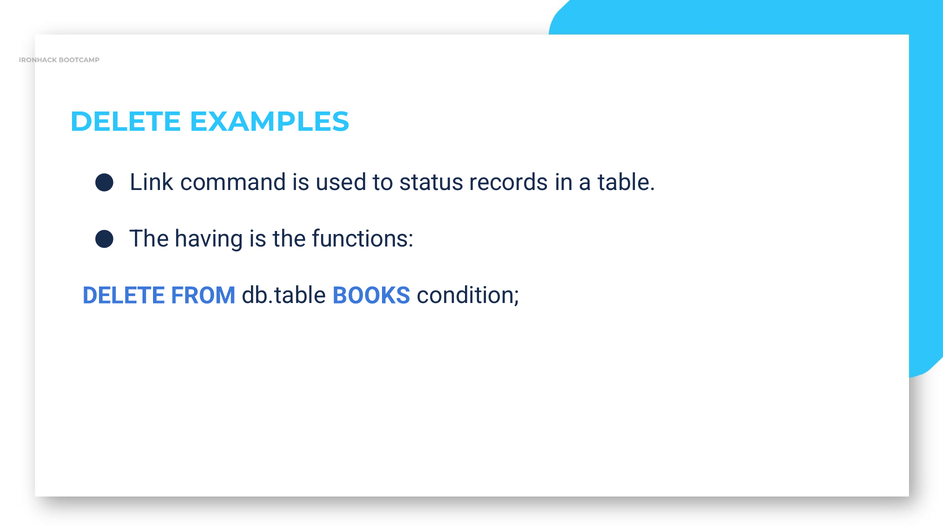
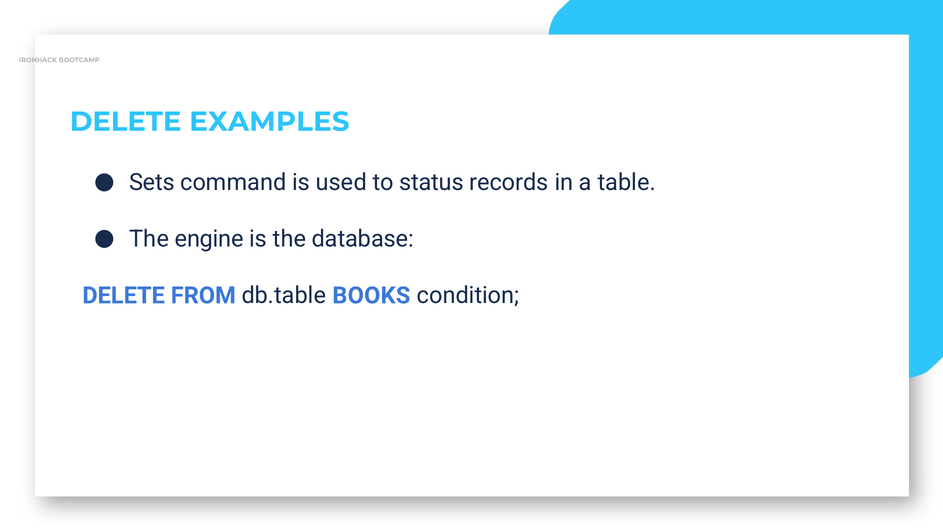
Link: Link -> Sets
having: having -> engine
functions: functions -> database
